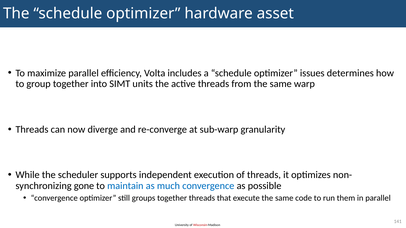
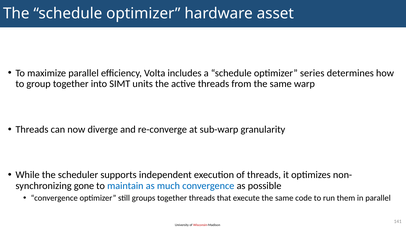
issues: issues -> series
